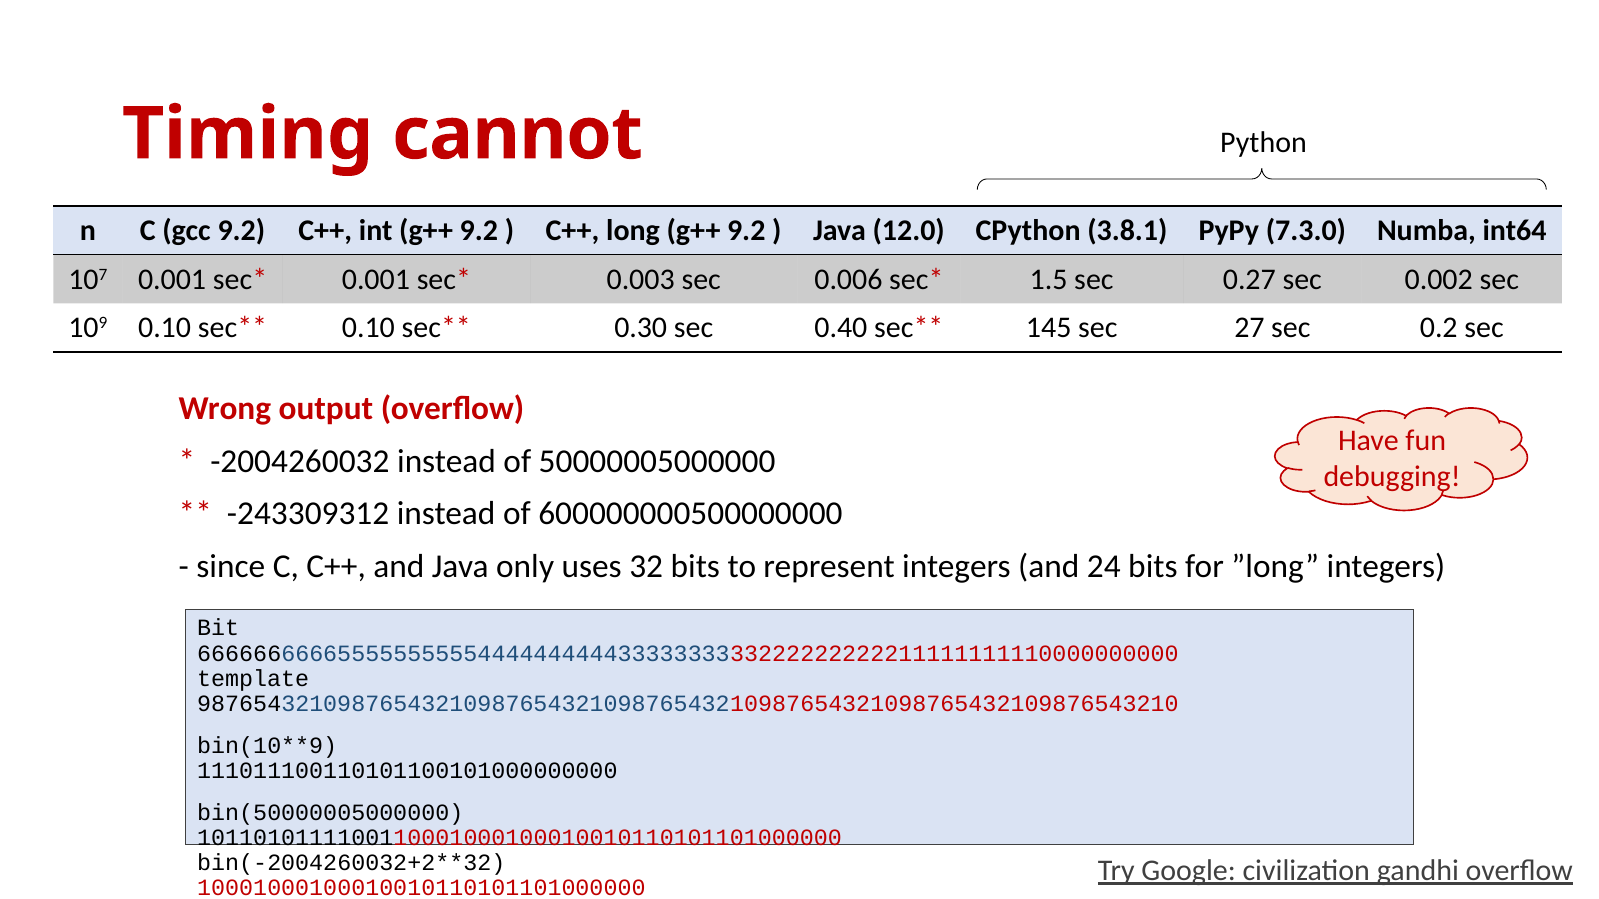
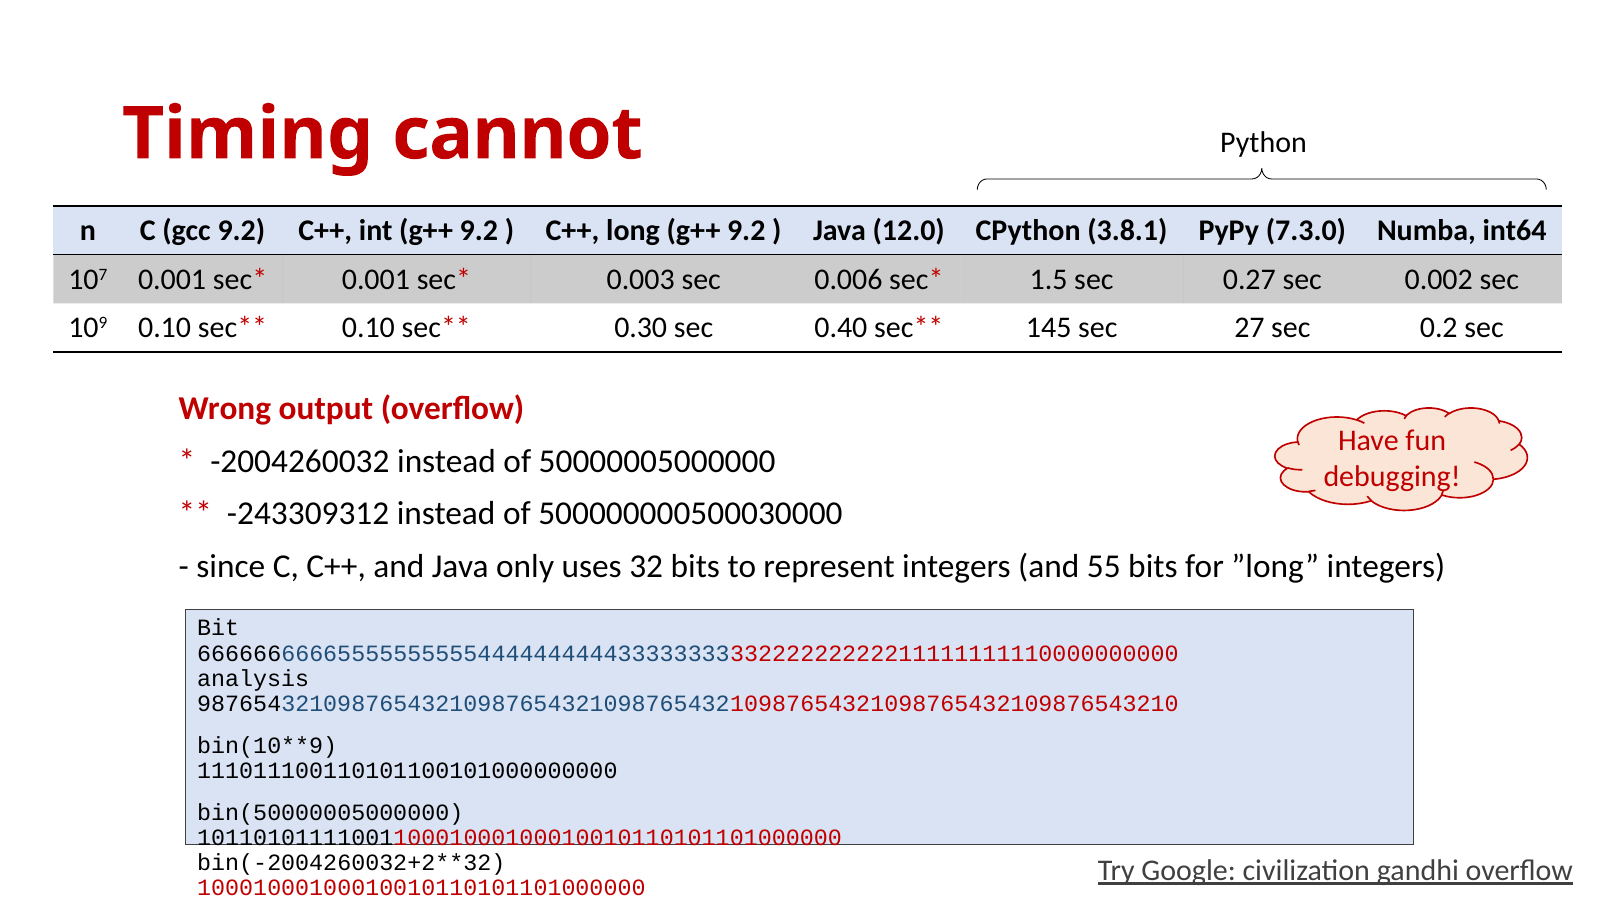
600000000500000000: 600000000500000000 -> 500000000500030000
24: 24 -> 55
template: template -> analysis
